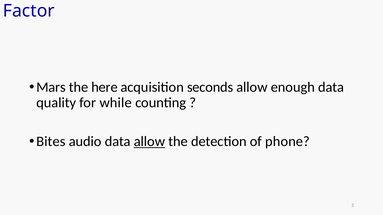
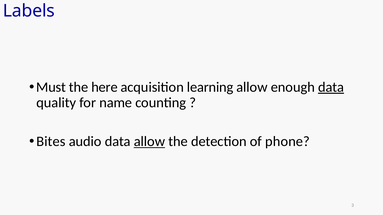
Factor: Factor -> Labels
Mars: Mars -> Must
seconds: seconds -> learning
data at (331, 87) underline: none -> present
while: while -> name
